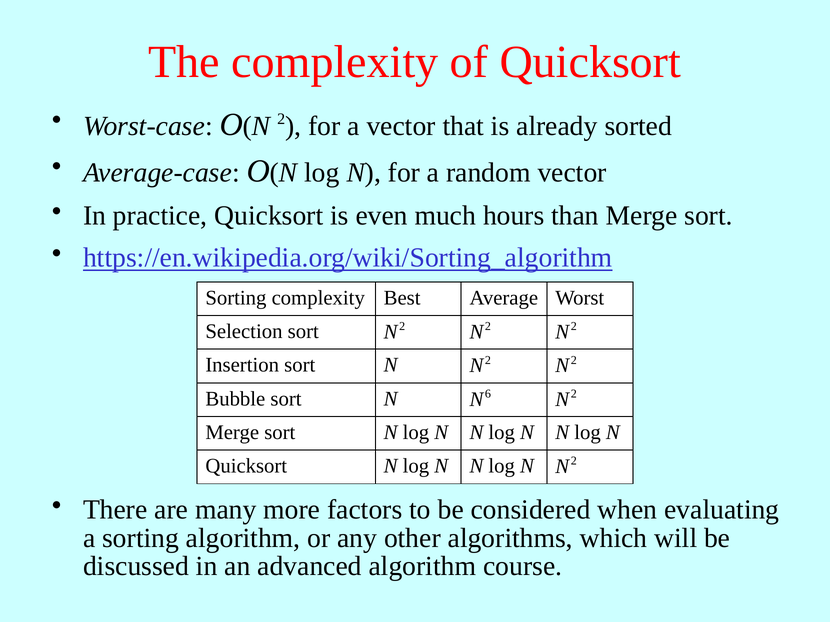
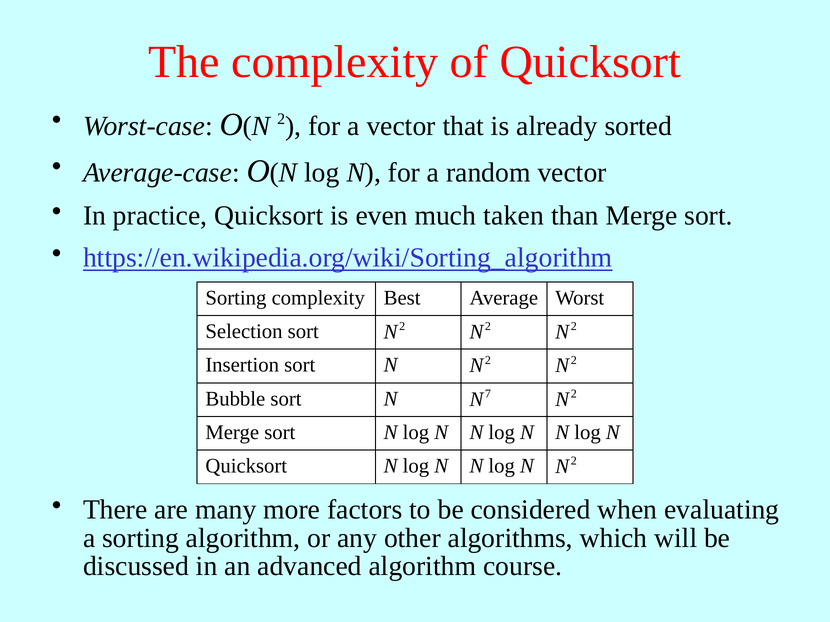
hours: hours -> taken
6: 6 -> 7
